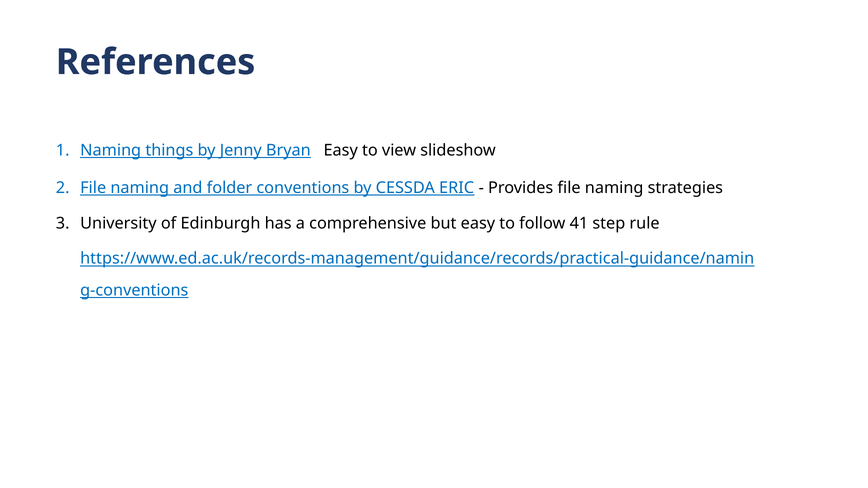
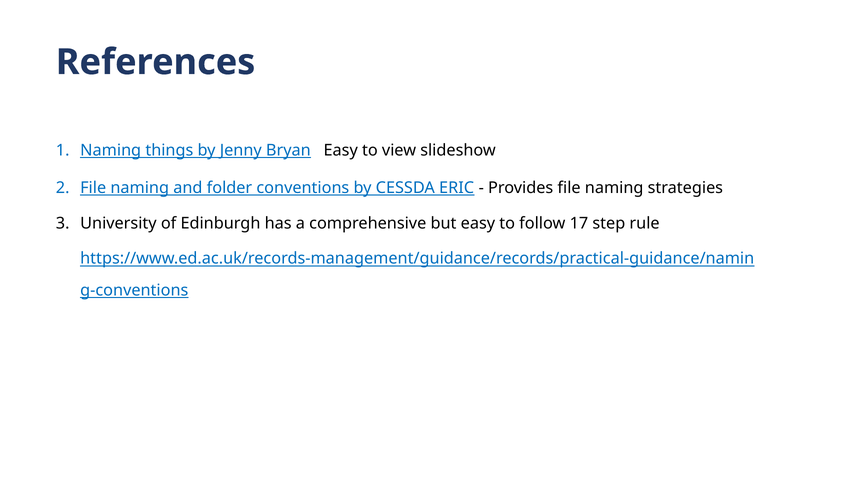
41: 41 -> 17
